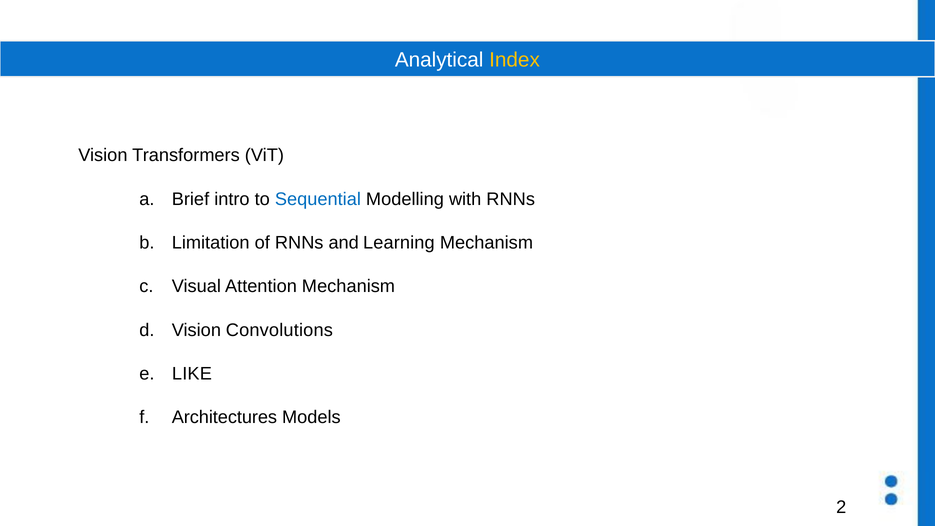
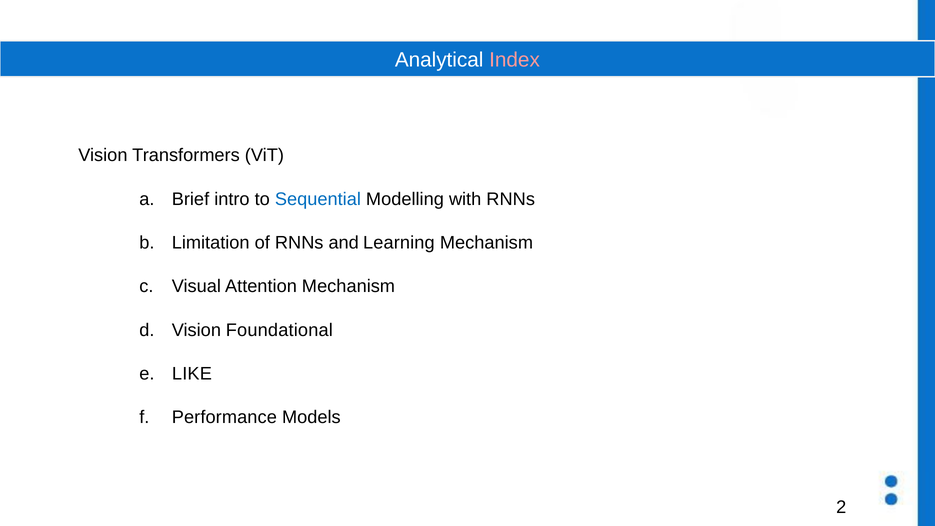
Index colour: yellow -> pink
Convolutions: Convolutions -> Foundational
Architectures: Architectures -> Performance
